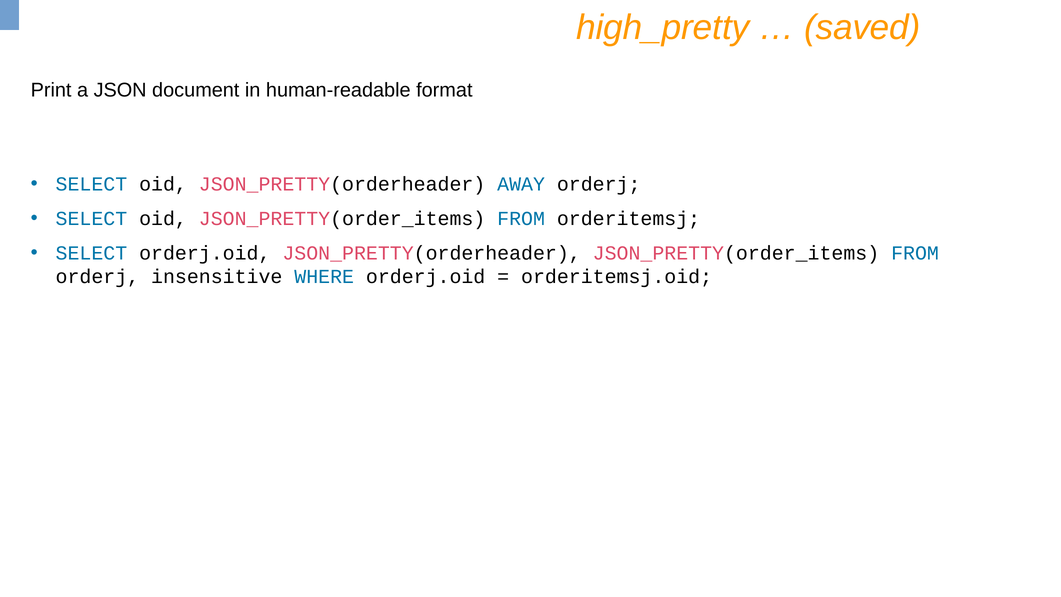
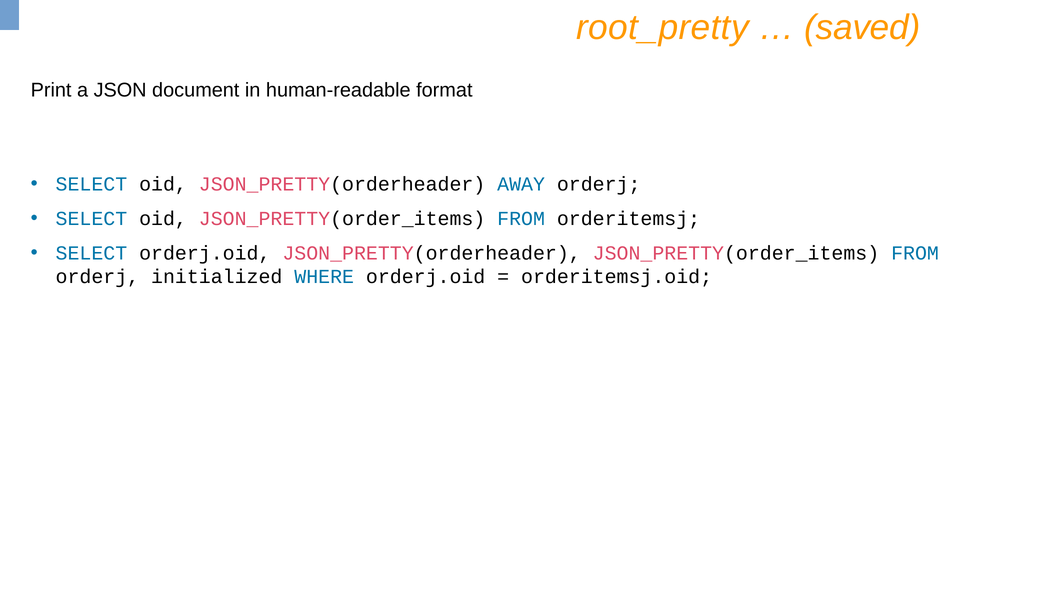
high_pretty: high_pretty -> root_pretty
insensitive: insensitive -> initialized
